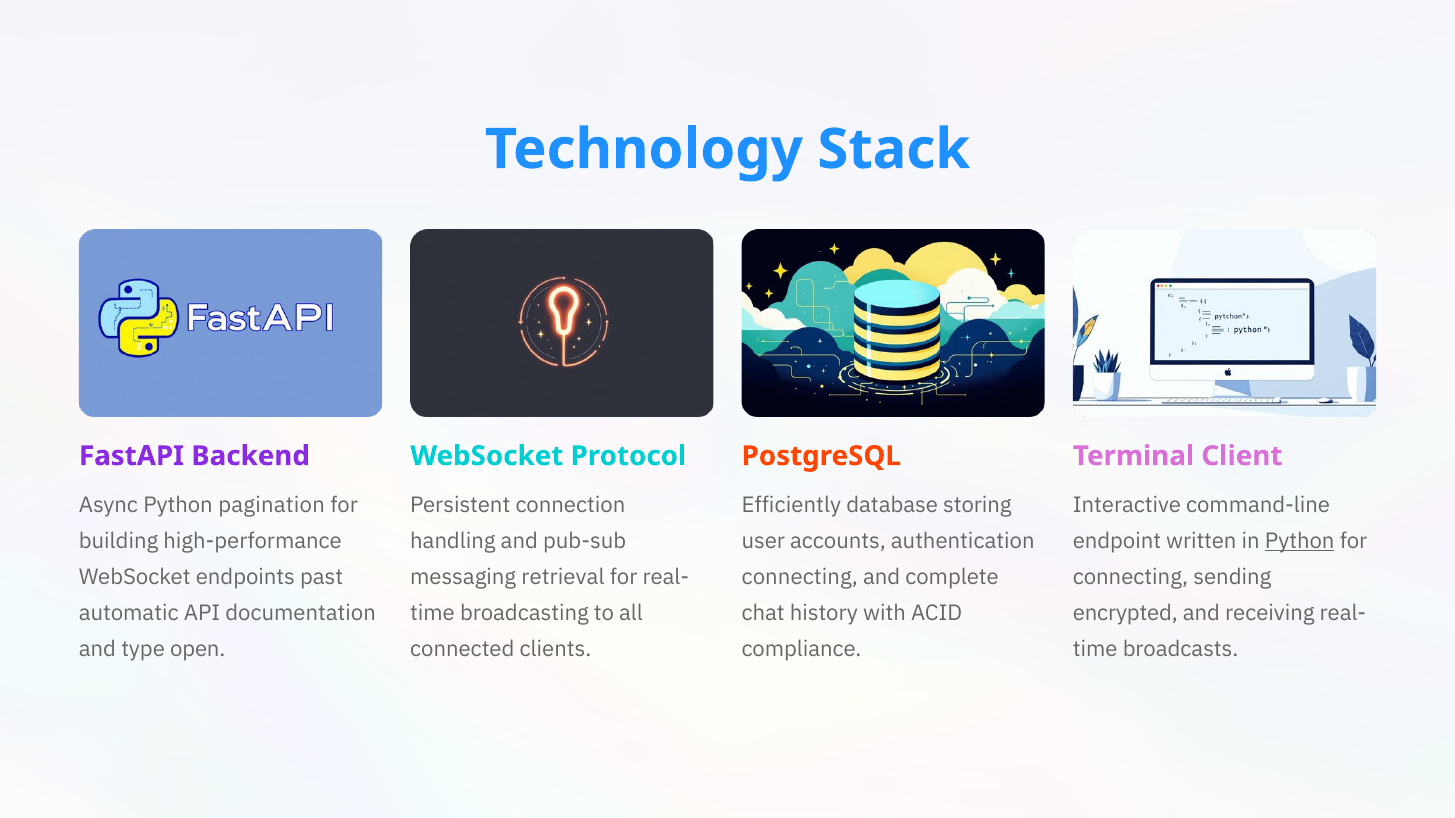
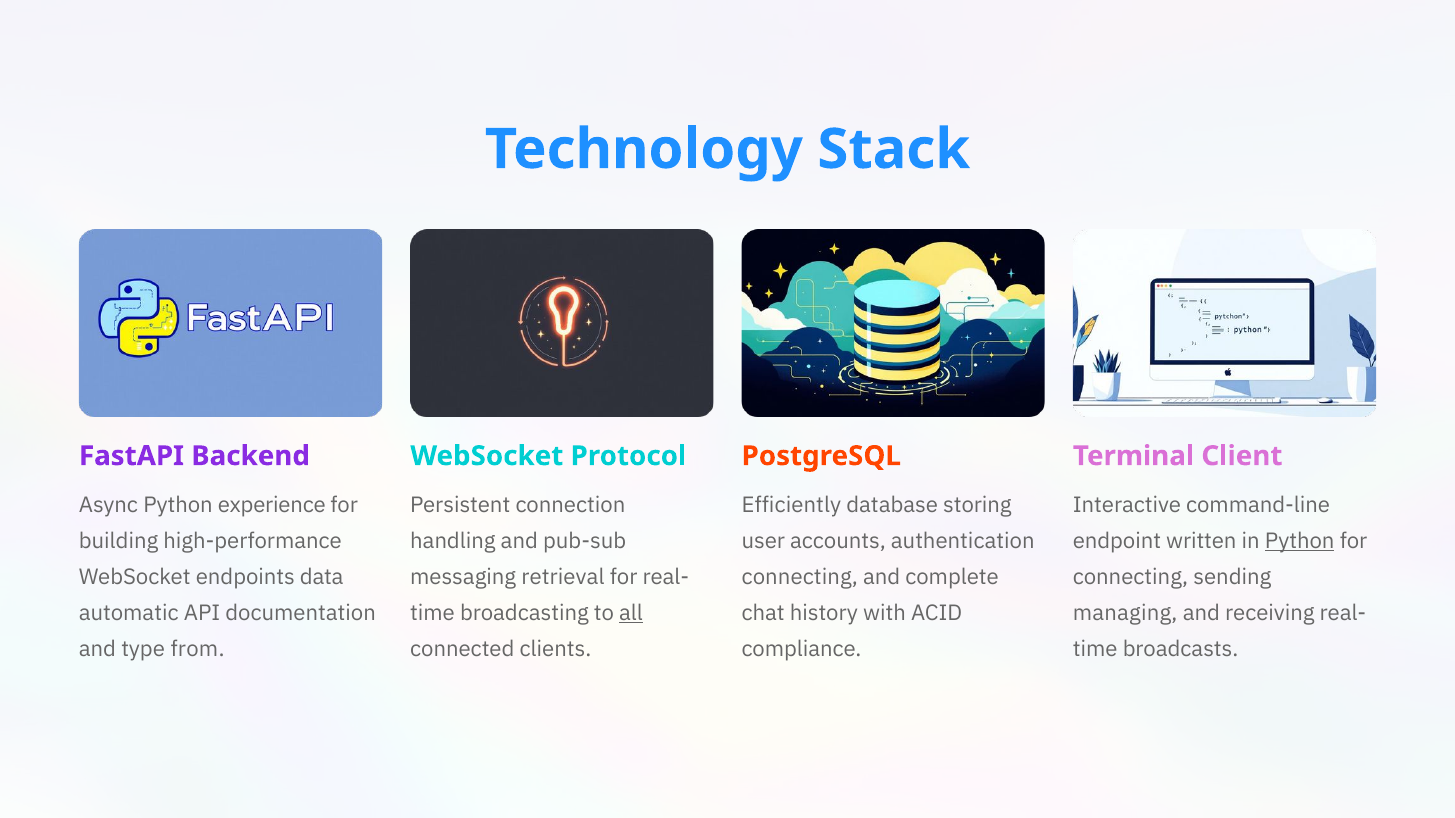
pagination: pagination -> experience
past: past -> data
all underline: none -> present
encrypted: encrypted -> managing
open: open -> from
